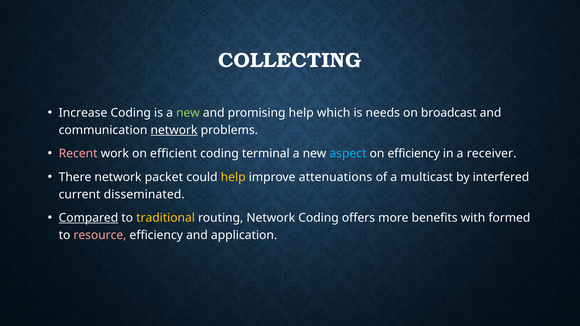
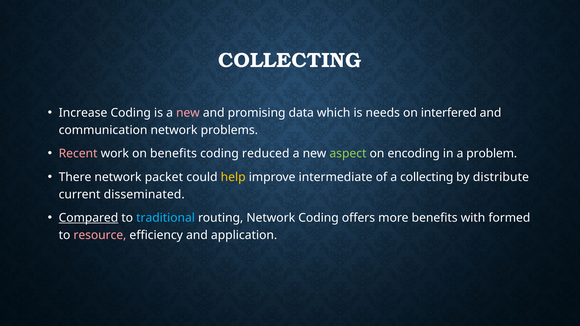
new at (188, 113) colour: light green -> pink
promising help: help -> data
broadcast: broadcast -> interfered
network at (174, 130) underline: present -> none
on efficient: efficient -> benefits
terminal: terminal -> reduced
aspect colour: light blue -> light green
on efficiency: efficiency -> encoding
receiver: receiver -> problem
attenuations: attenuations -> intermediate
a multicast: multicast -> collecting
interfered: interfered -> distribute
traditional colour: yellow -> light blue
